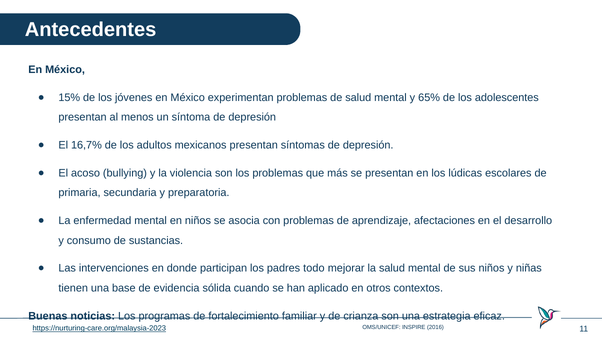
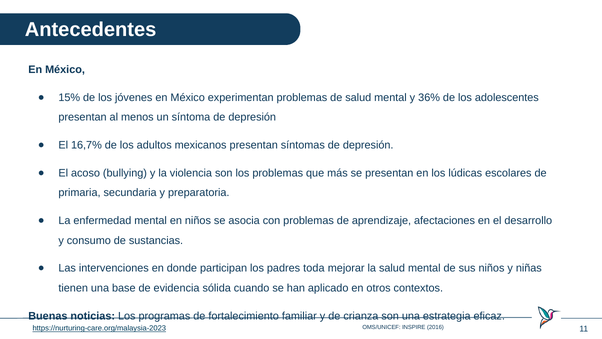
65%: 65% -> 36%
todo: todo -> toda
